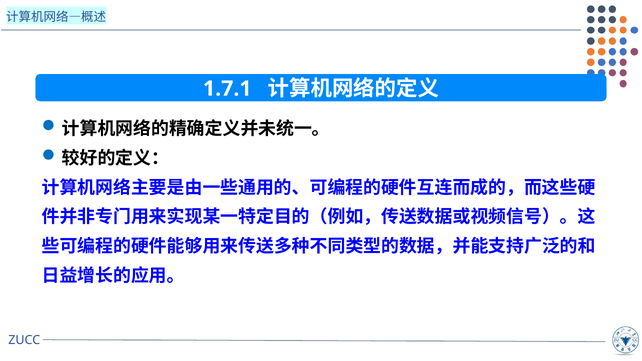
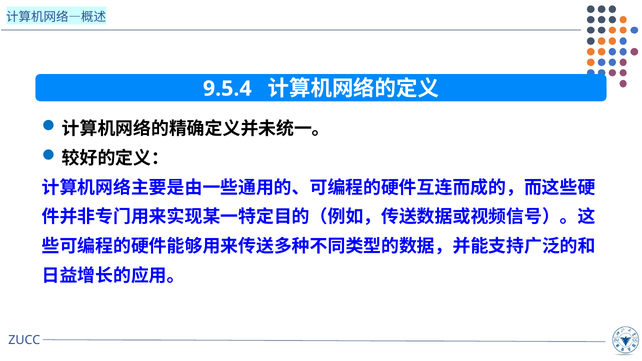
1.7.1: 1.7.1 -> 9.5.4
